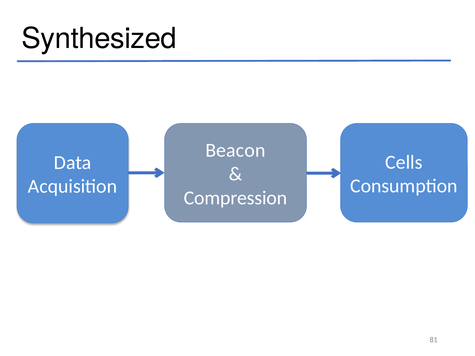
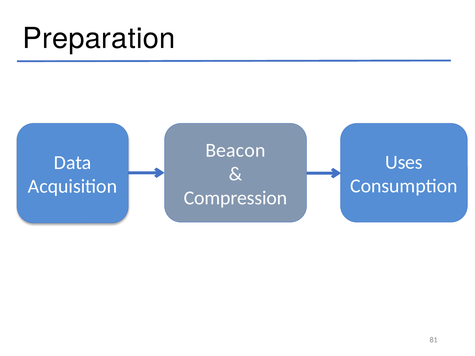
Synthesized: Synthesized -> Preparation
Cells: Cells -> Uses
